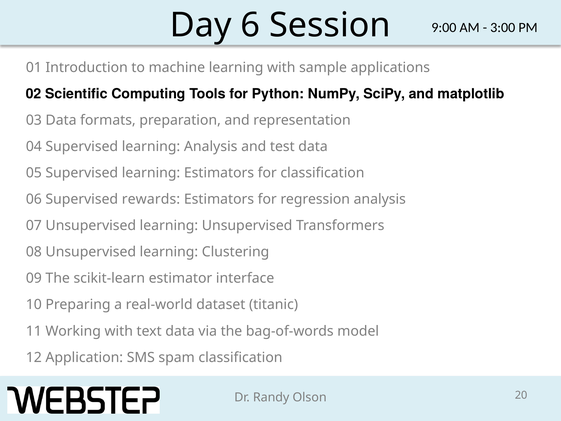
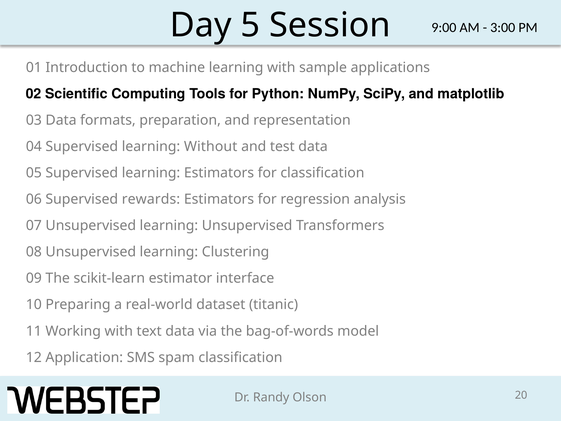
6: 6 -> 5
learning Analysis: Analysis -> Without
